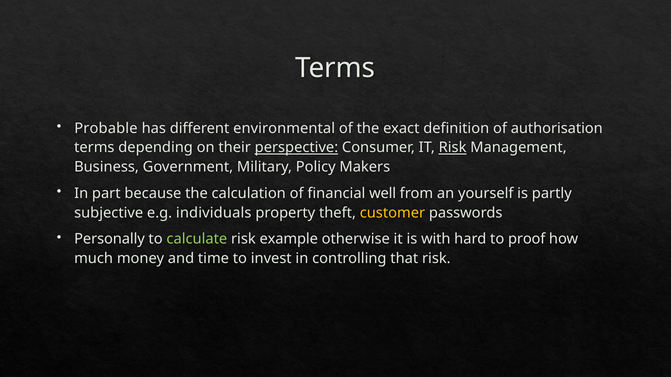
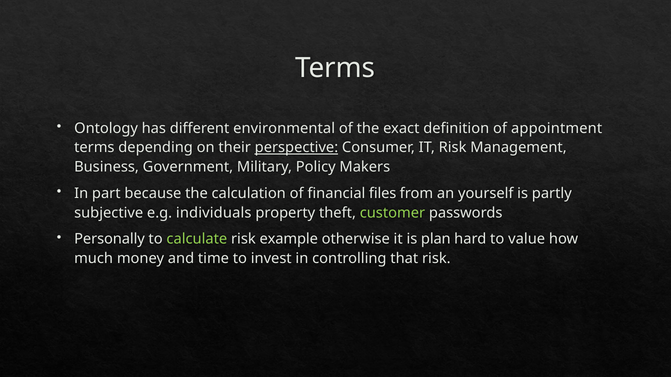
Probable: Probable -> Ontology
authorisation: authorisation -> appointment
Risk at (453, 148) underline: present -> none
well: well -> files
customer colour: yellow -> light green
with: with -> plan
proof: proof -> value
